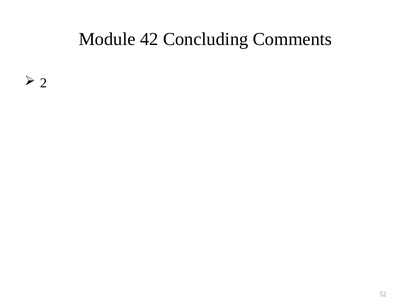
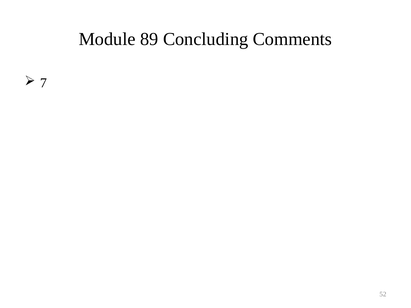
42: 42 -> 89
2: 2 -> 7
